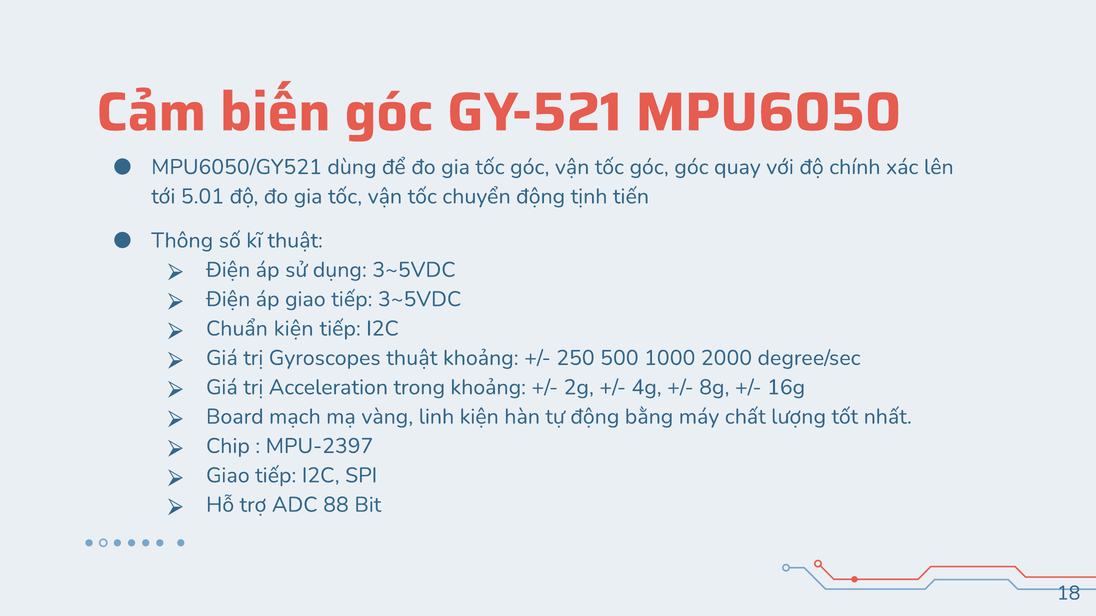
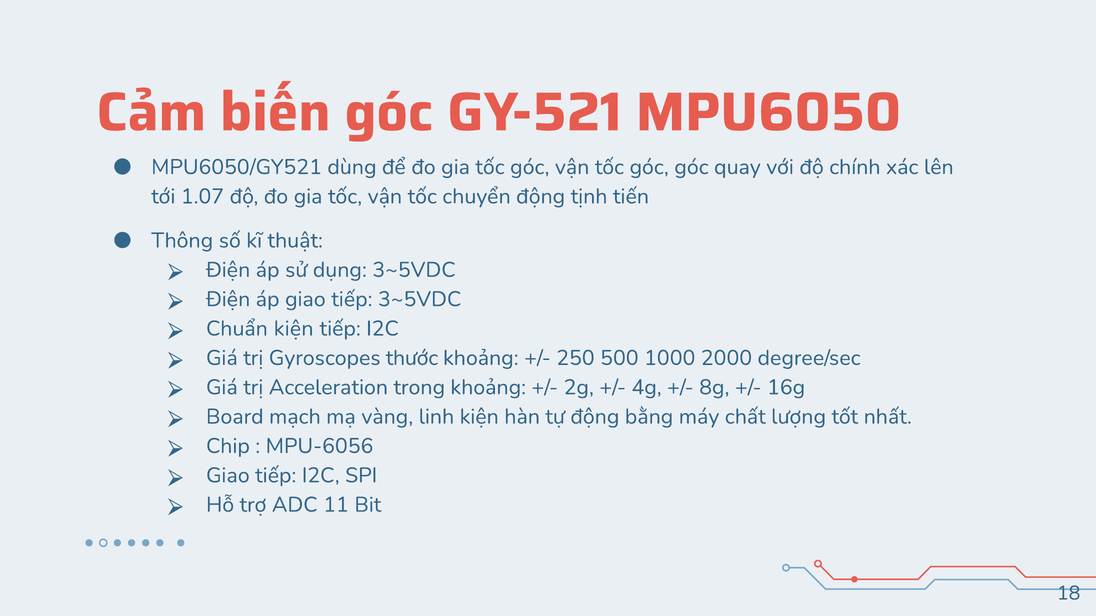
5.01: 5.01 -> 1.07
Gyroscopes thuật: thuật -> thước
MPU-2397: MPU-2397 -> MPU-6056
88: 88 -> 11
